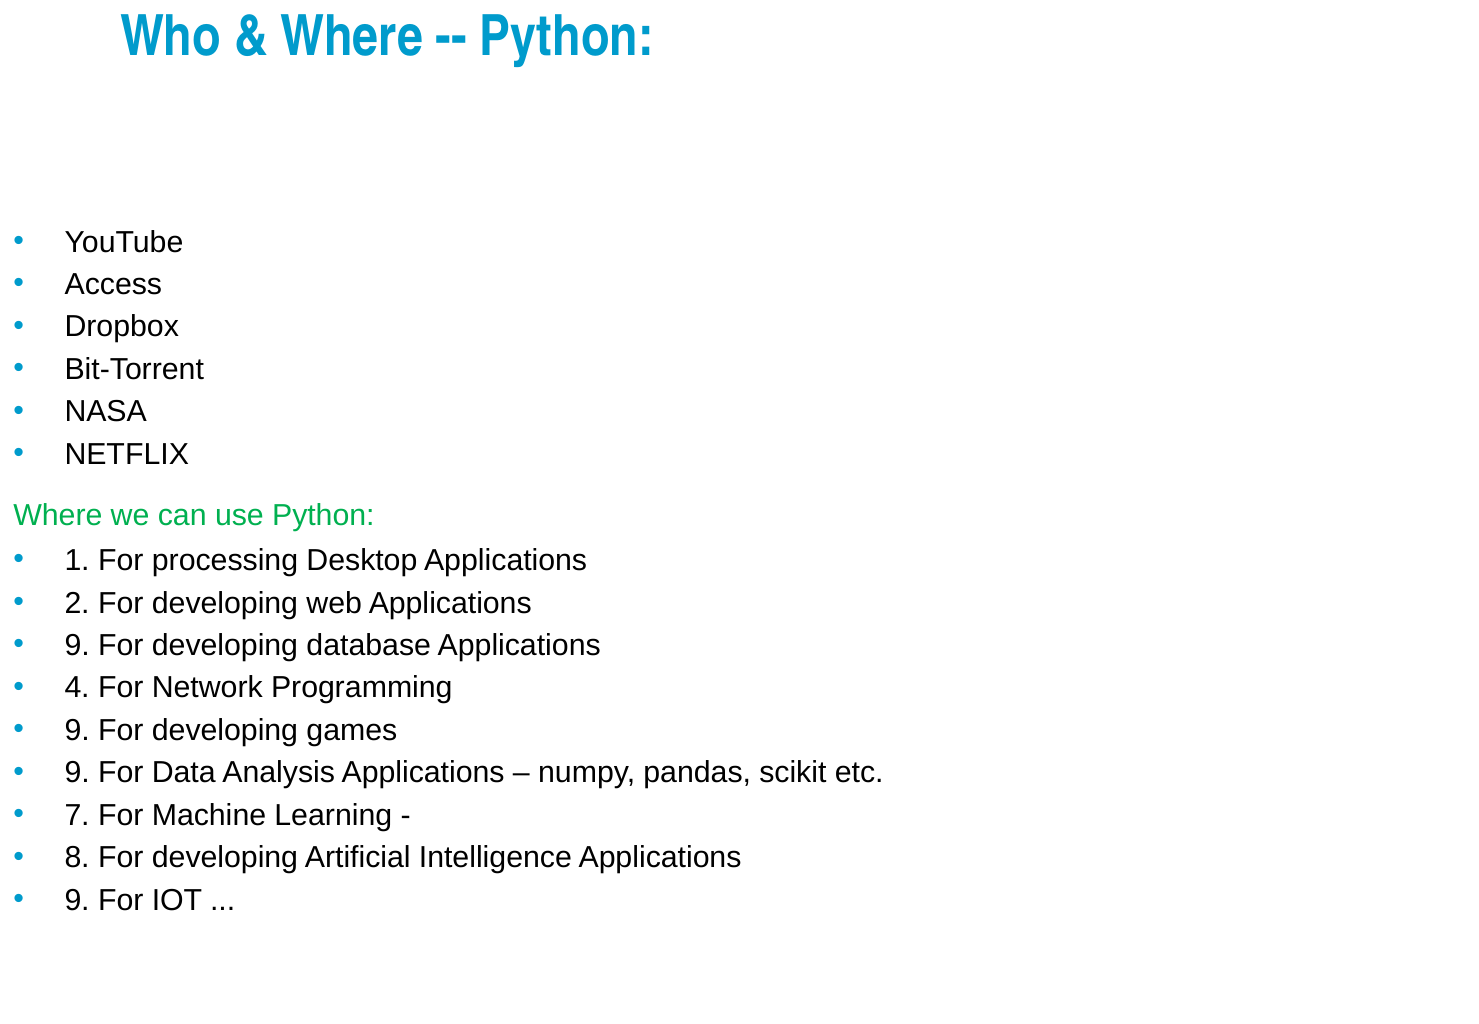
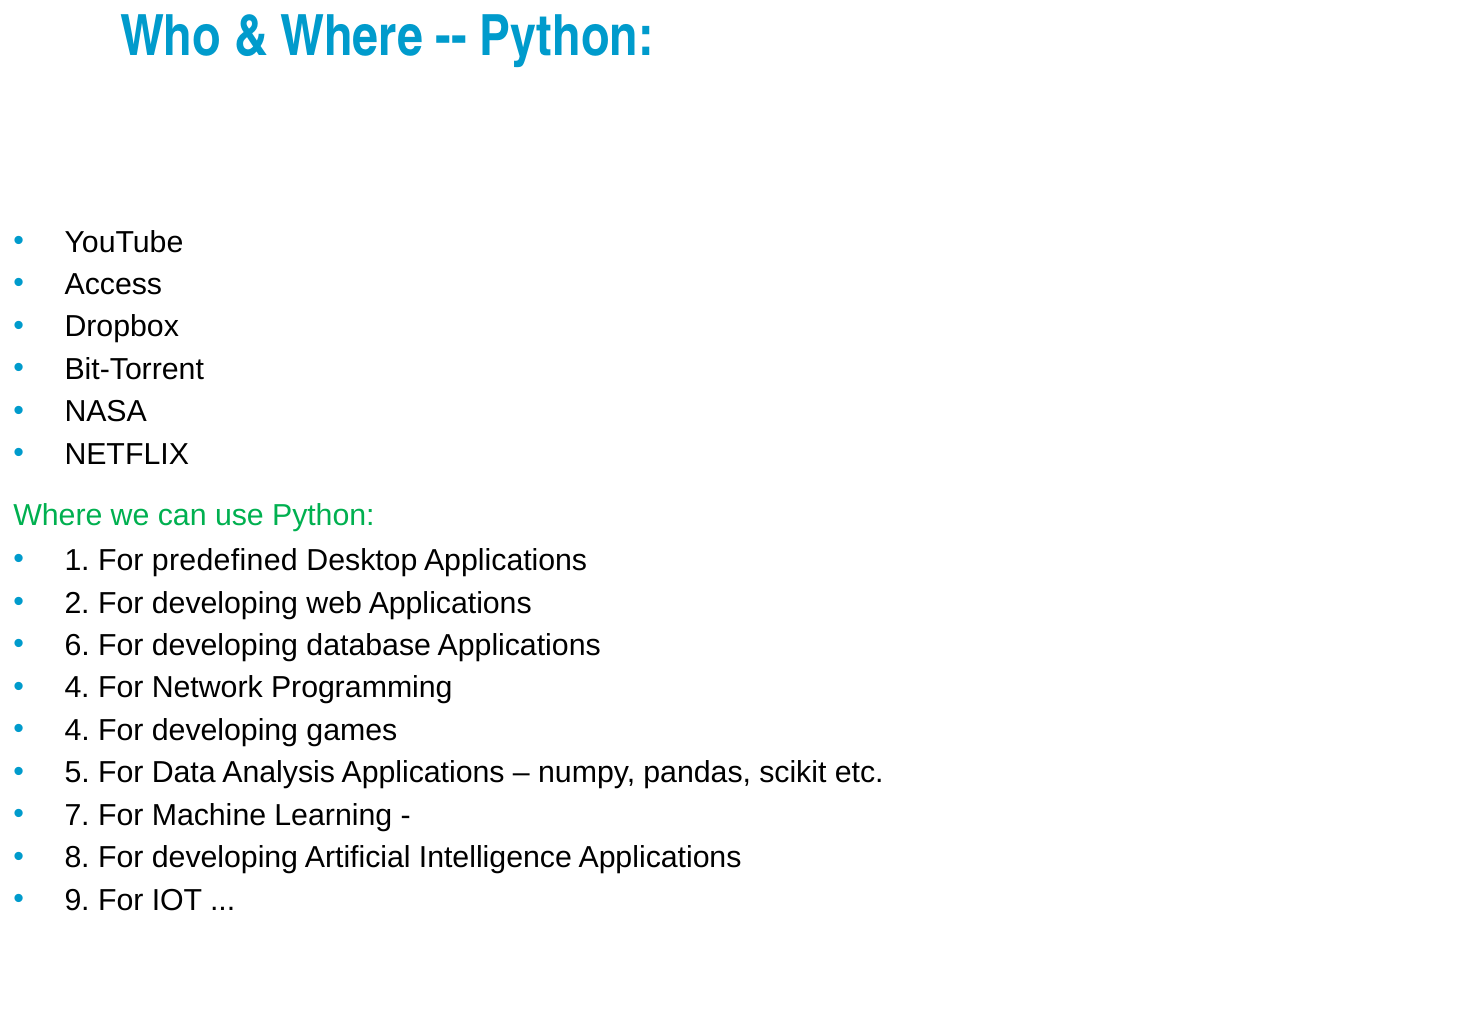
processing: processing -> predefined
9 at (77, 645): 9 -> 6
9 at (77, 730): 9 -> 4
9 at (77, 773): 9 -> 5
